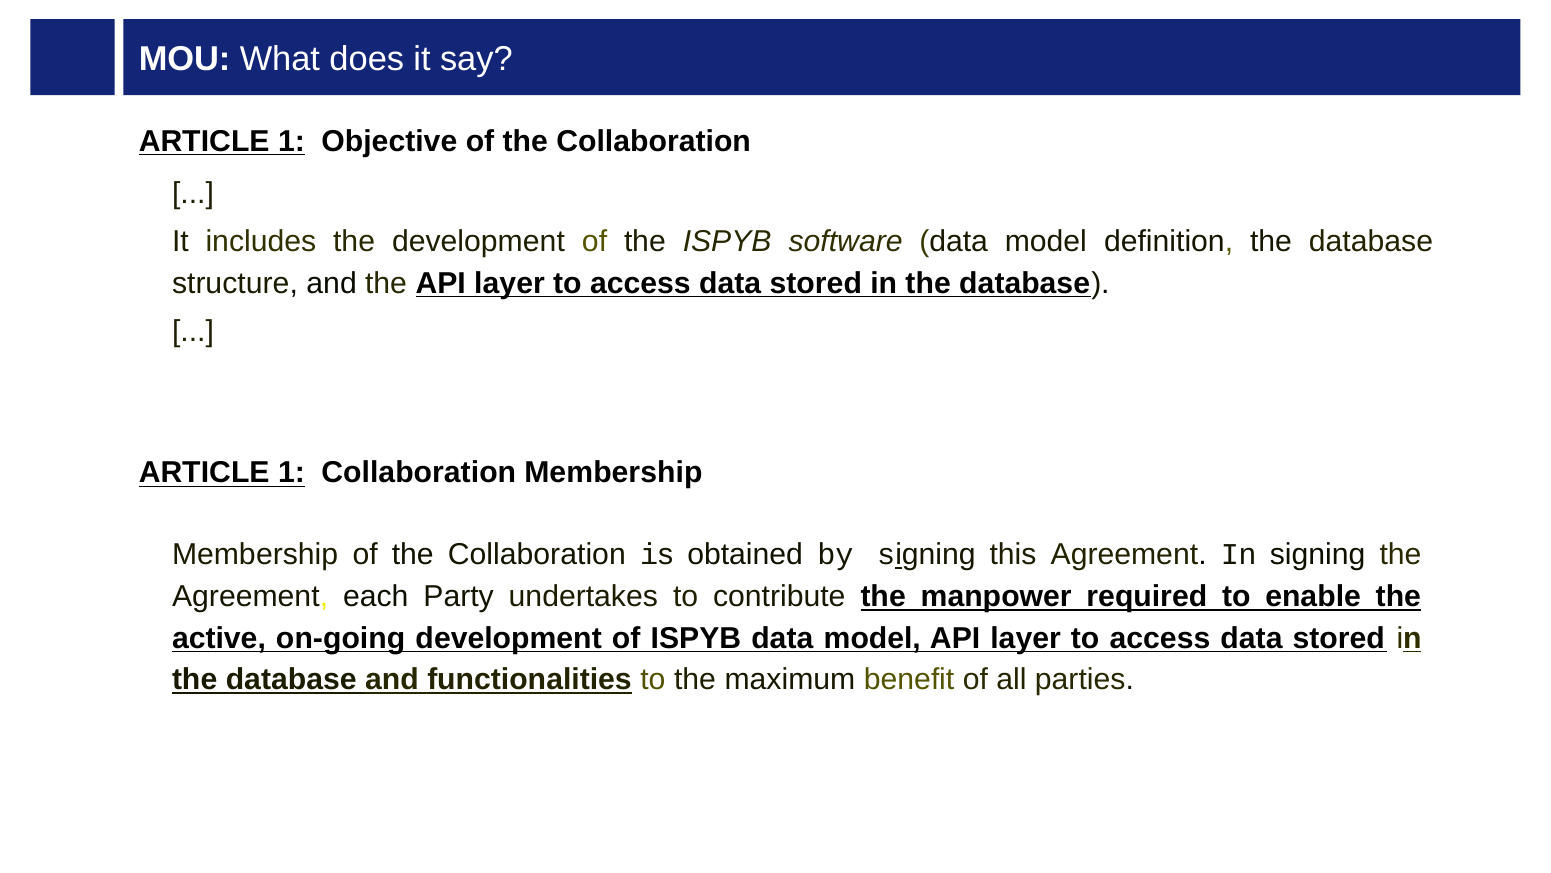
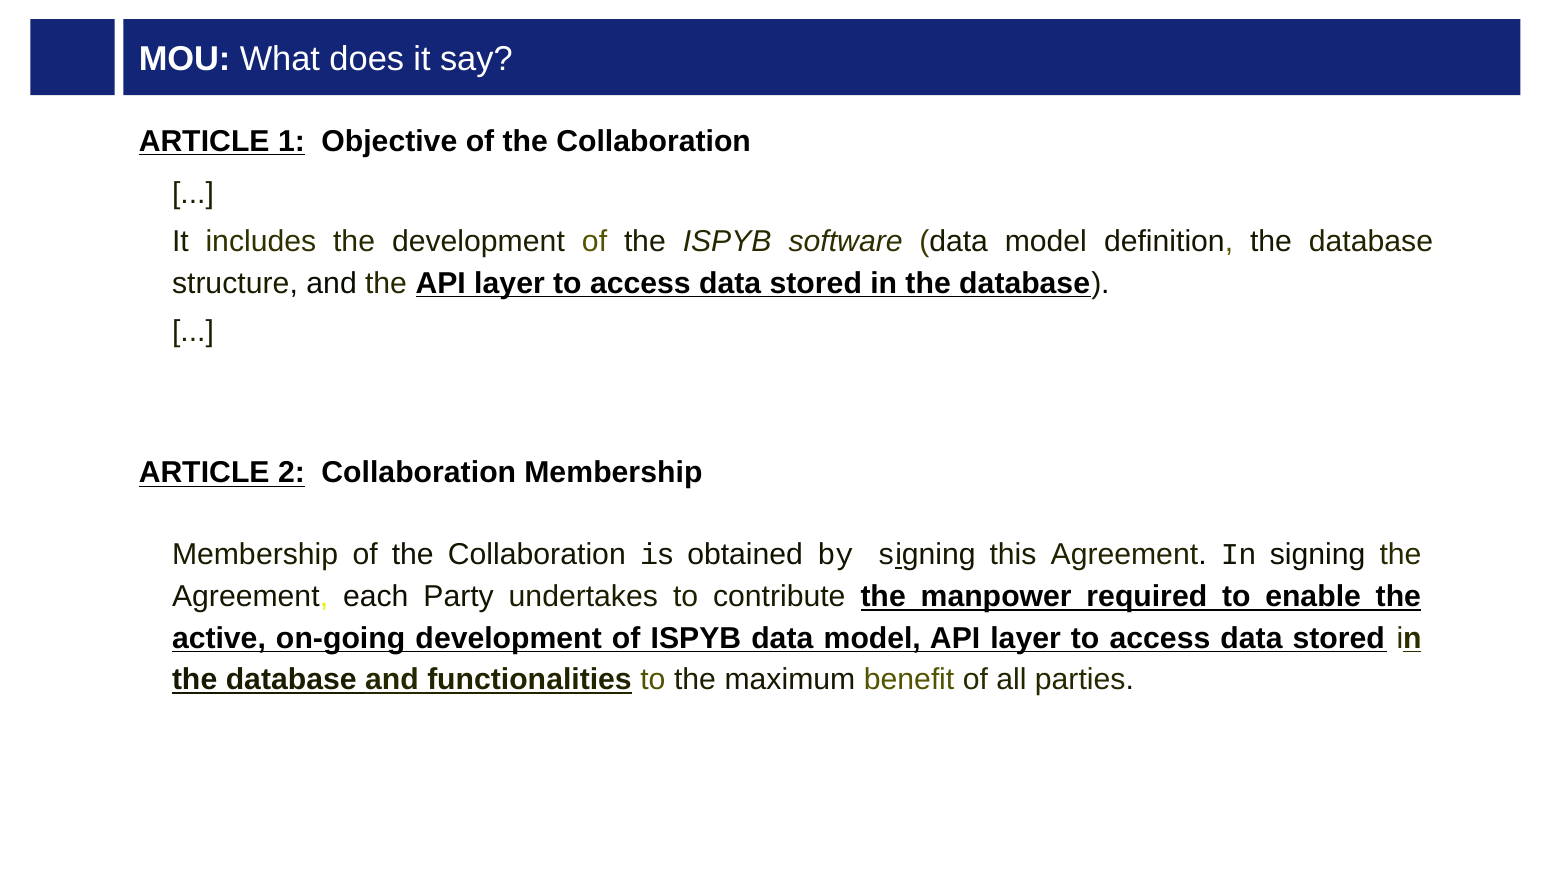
1 at (291, 473): 1 -> 2
